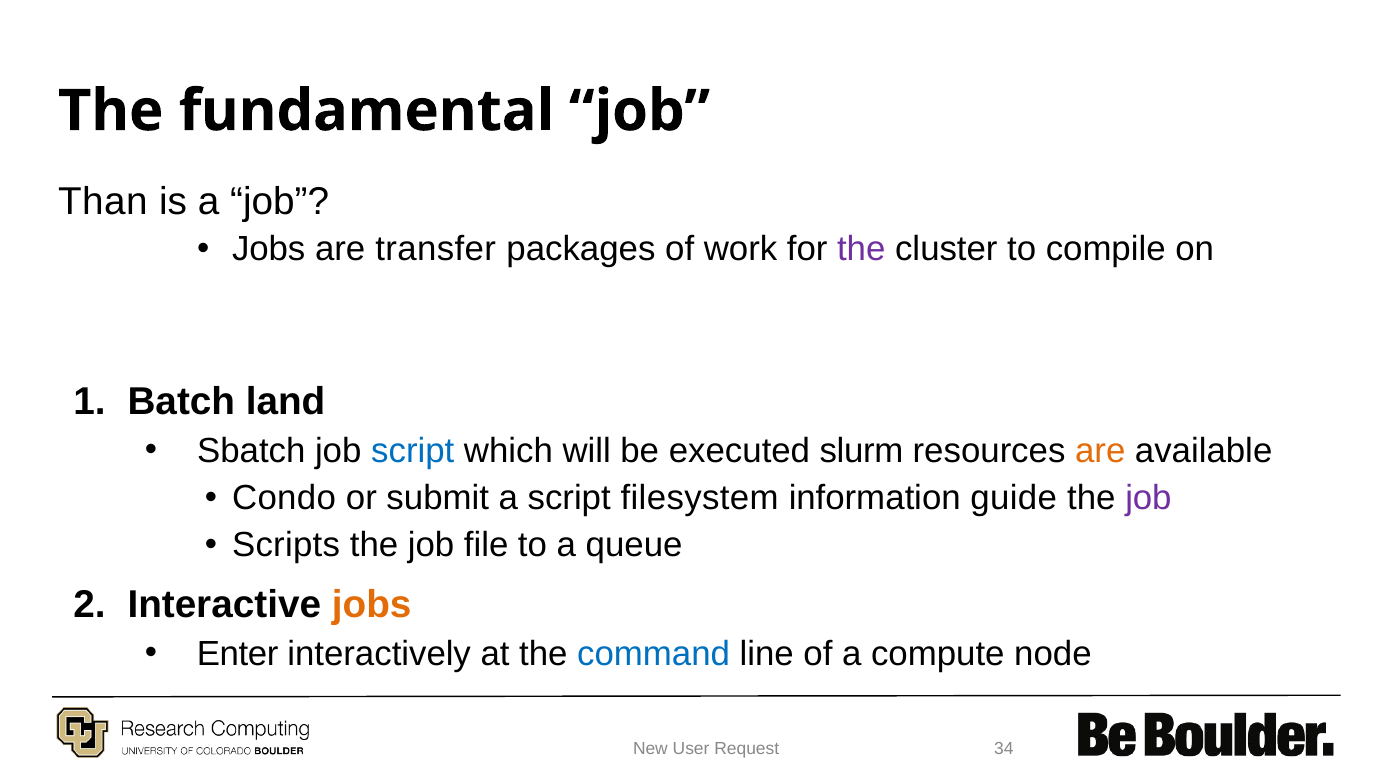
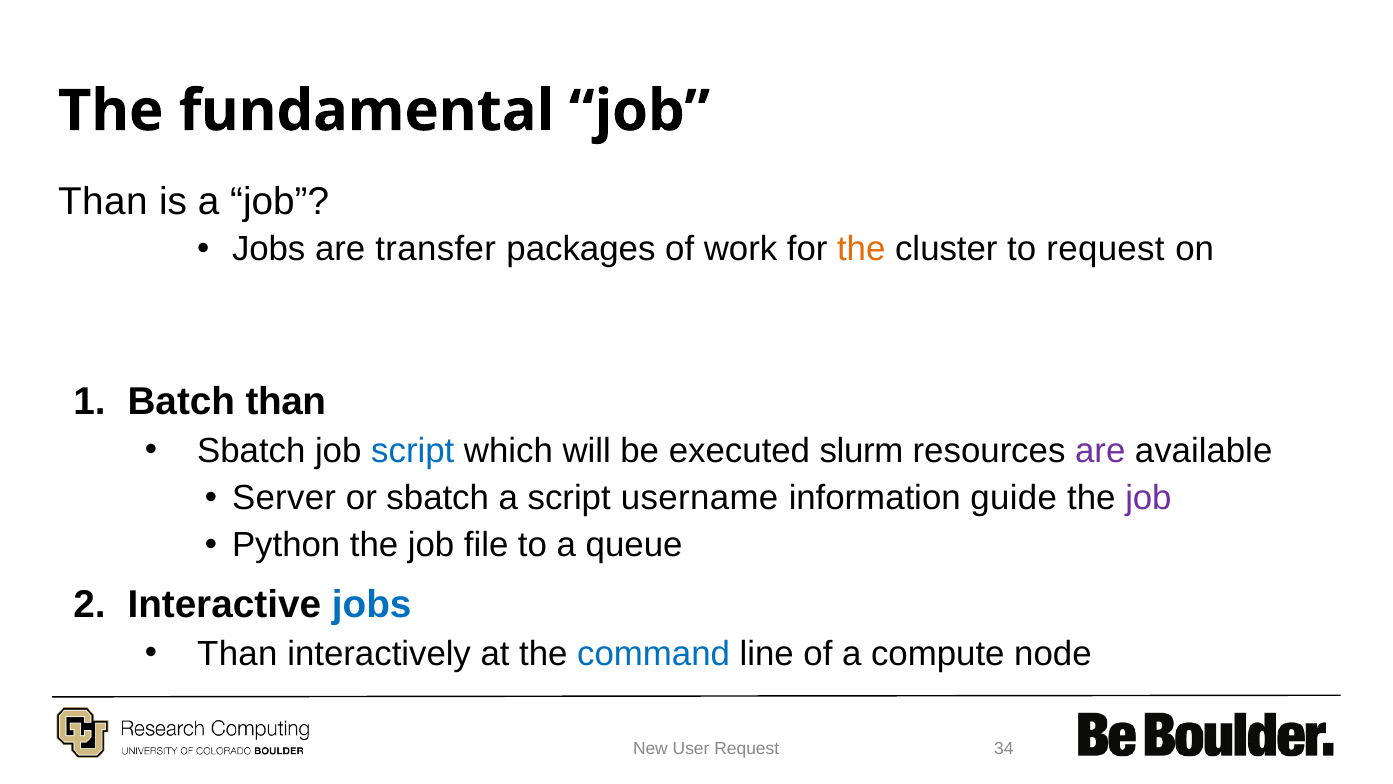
the at (861, 249) colour: purple -> orange
to compile: compile -> request
Batch land: land -> than
are at (1100, 451) colour: orange -> purple
Condo: Condo -> Server
or submit: submit -> sbatch
filesystem: filesystem -> username
Scripts: Scripts -> Python
jobs at (372, 604) colour: orange -> blue
Enter at (238, 653): Enter -> Than
